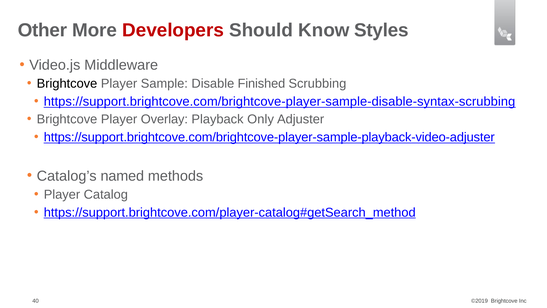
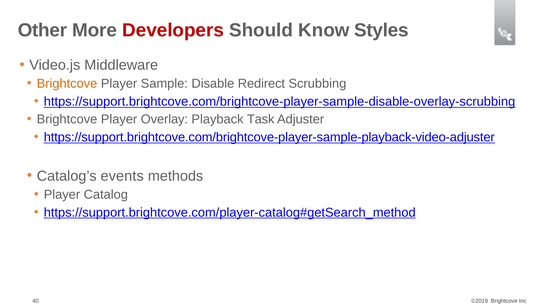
Brightcove at (67, 84) colour: black -> orange
Finished: Finished -> Redirect
https://support.brightcove.com/brightcove-player-sample-disable-syntax-scrubbing: https://support.brightcove.com/brightcove-player-sample-disable-syntax-scrubbing -> https://support.brightcove.com/brightcove-player-sample-disable-overlay-scrubbing
Only: Only -> Task
named: named -> events
